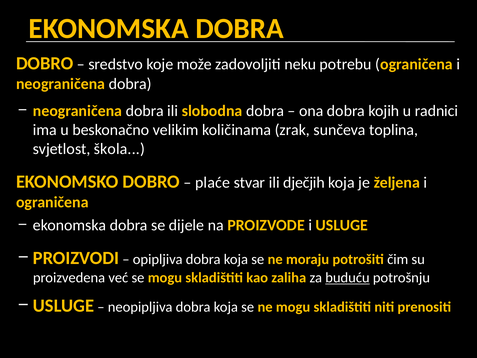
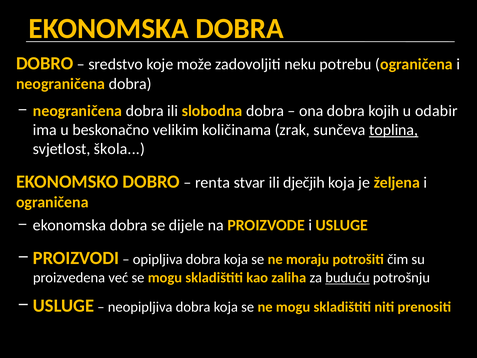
radnici: radnici -> odabir
toplina underline: none -> present
plaće: plaće -> renta
